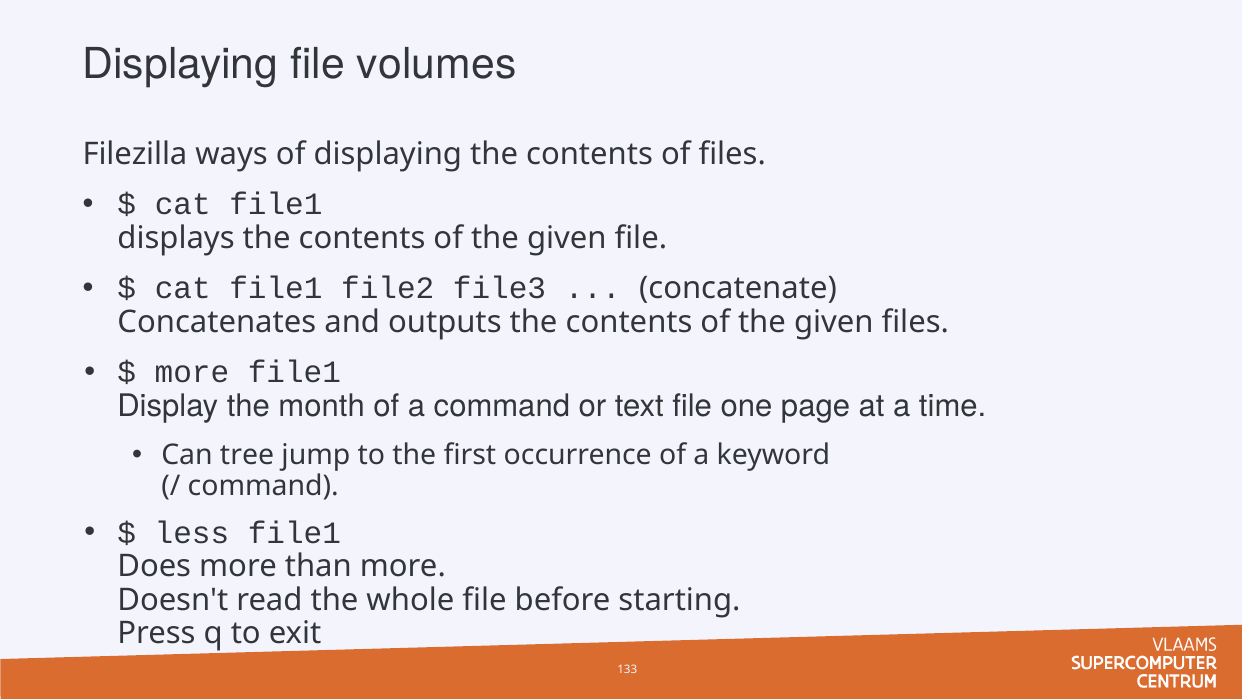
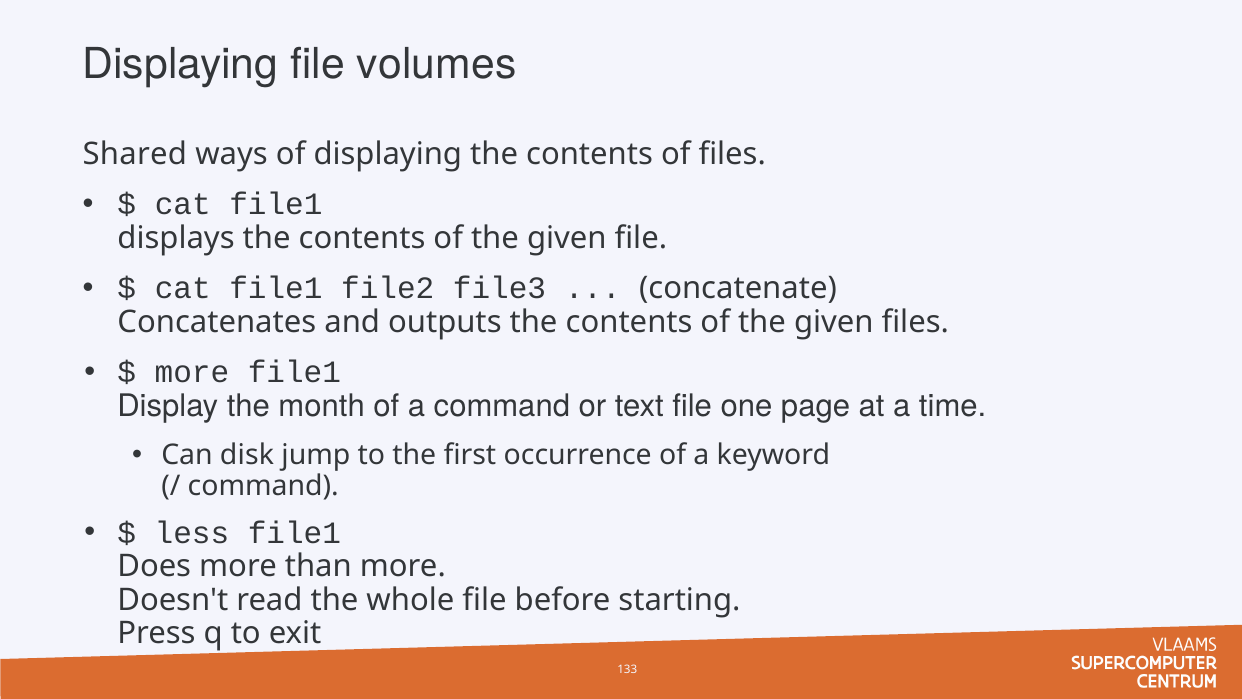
Filezilla: Filezilla -> Shared
tree: tree -> disk
